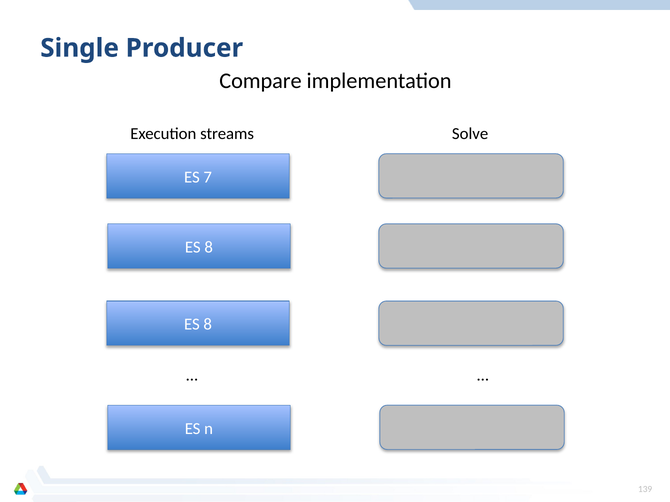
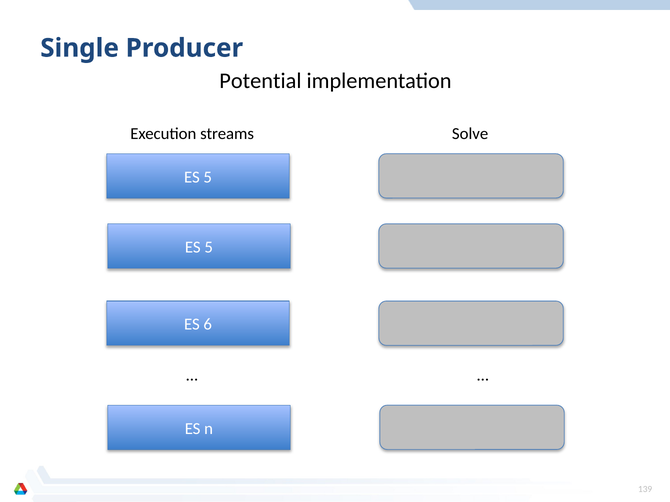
Compare: Compare -> Potential
7 at (208, 177): 7 -> 5
8 at (209, 247): 8 -> 5
8 at (208, 325): 8 -> 6
